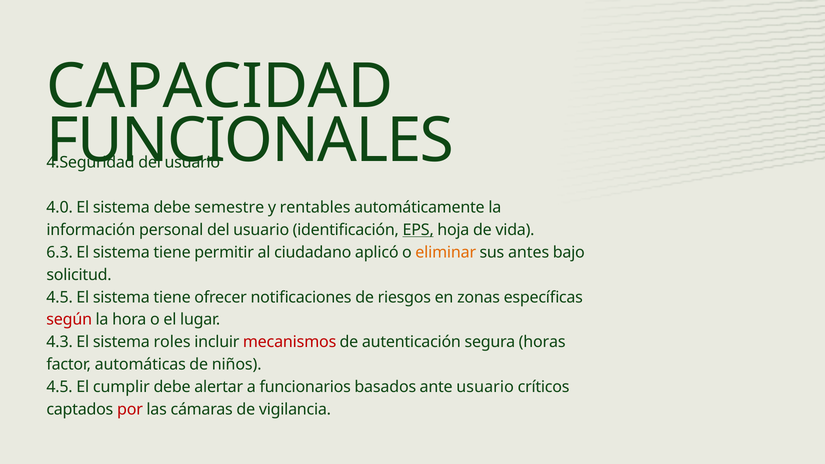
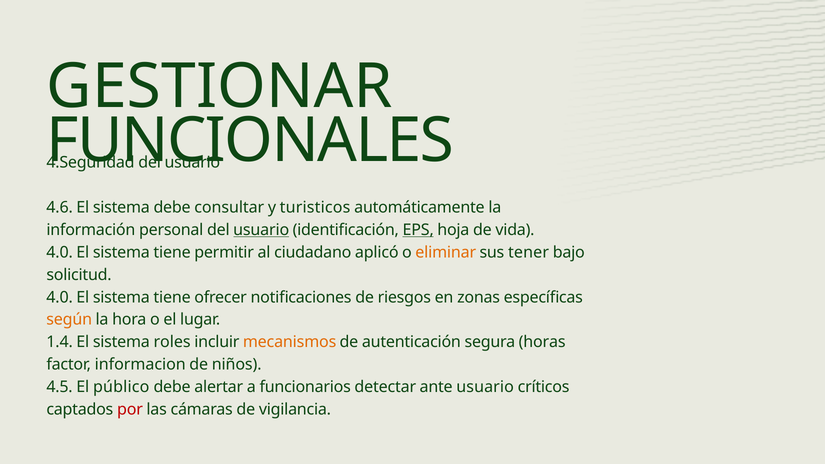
CAPACIDAD: CAPACIDAD -> GESTIONAR
4.0: 4.0 -> 4.6
semestre: semestre -> consultar
rentables: rentables -> turisticos
usuario at (261, 230) underline: none -> present
6.3 at (60, 252): 6.3 -> 4.0
antes: antes -> tener
4.5 at (60, 297): 4.5 -> 4.0
según colour: red -> orange
4.3: 4.3 -> 1.4
mecanismos colour: red -> orange
automáticas: automáticas -> informacion
cumplir: cumplir -> público
basados: basados -> detectar
